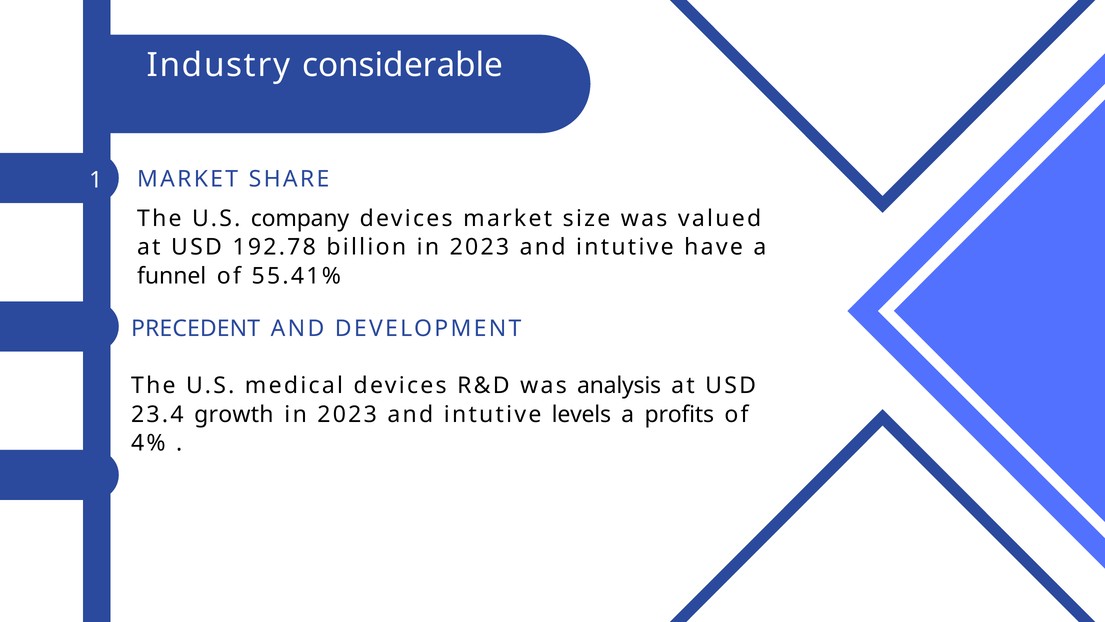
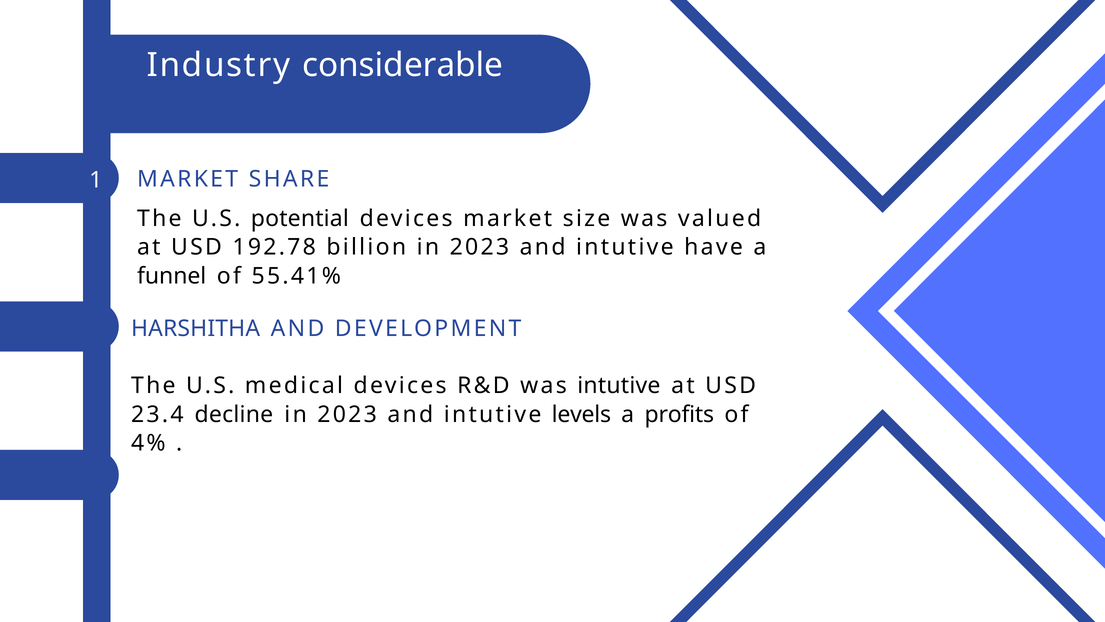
company: company -> potential
PRECEDENT: PRECEDENT -> HARSHITHA
was analysis: analysis -> intutive
growth: growth -> decline
